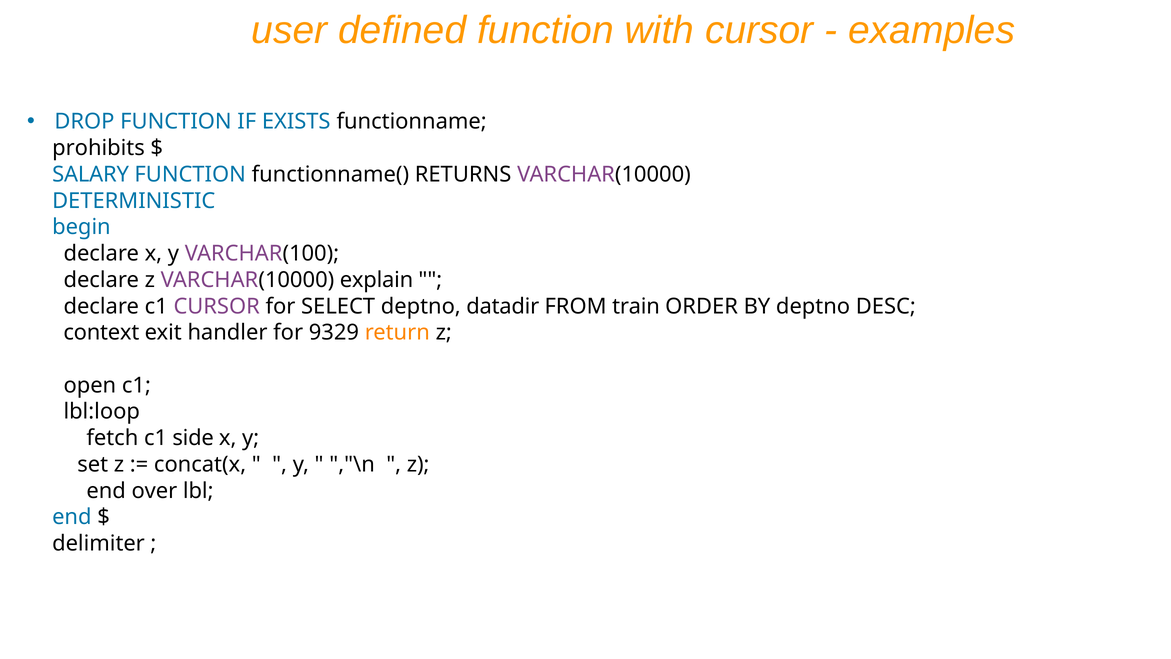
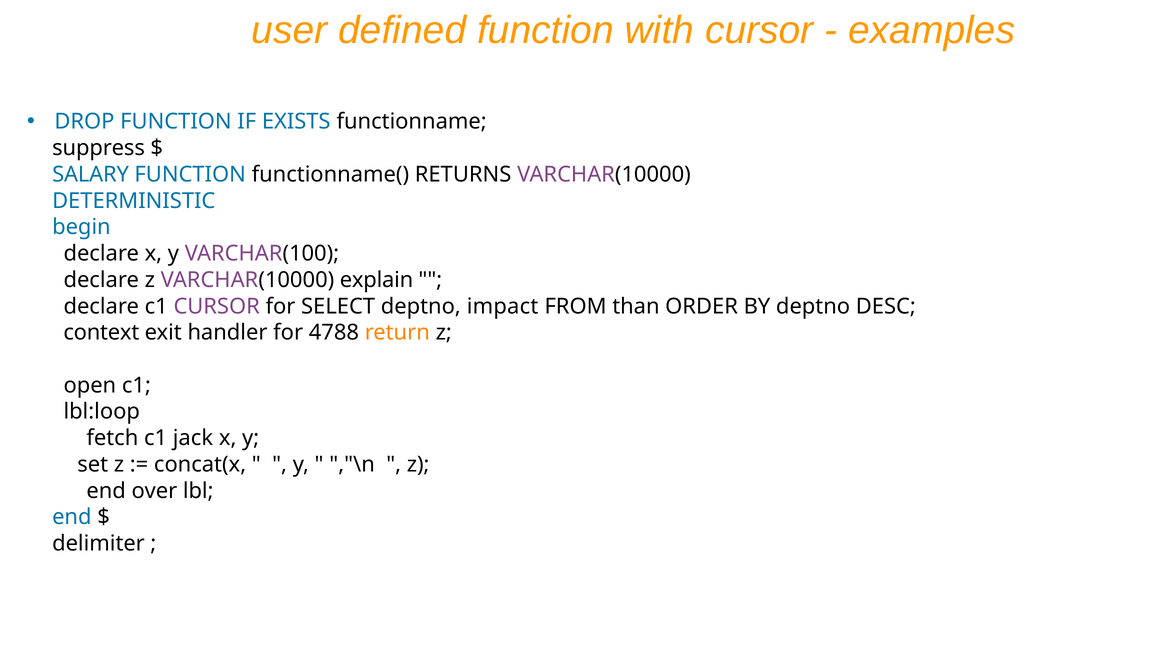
prohibits: prohibits -> suppress
datadir: datadir -> impact
train: train -> than
9329: 9329 -> 4788
side: side -> jack
